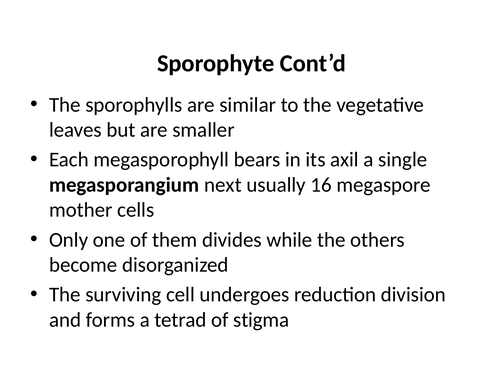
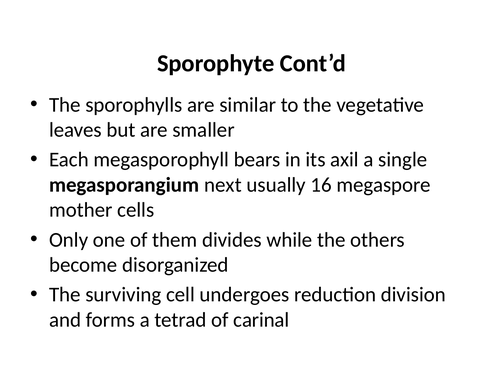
stigma: stigma -> carinal
